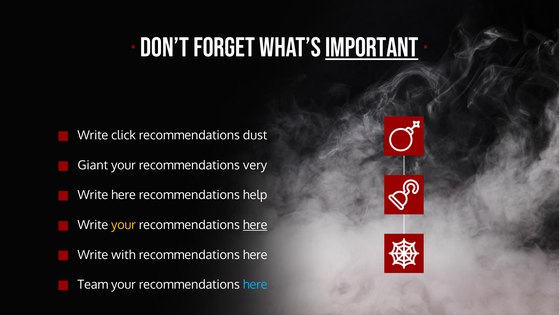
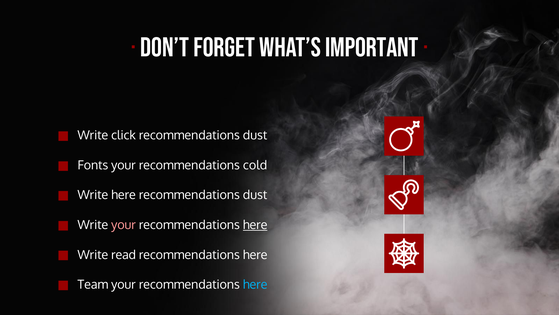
IMPORTANT underline: present -> none
Giant: Giant -> Fonts
very: very -> cold
help at (255, 195): help -> dust
your at (124, 225) colour: yellow -> pink
with: with -> read
